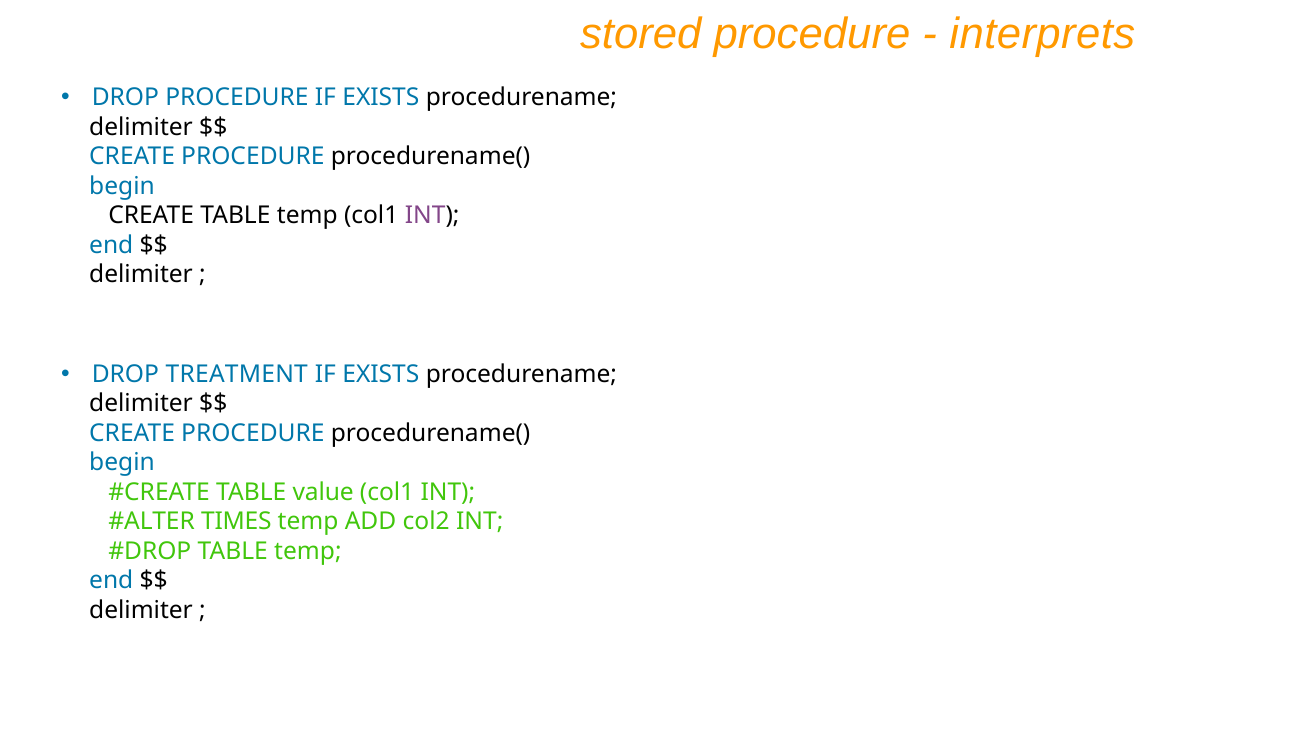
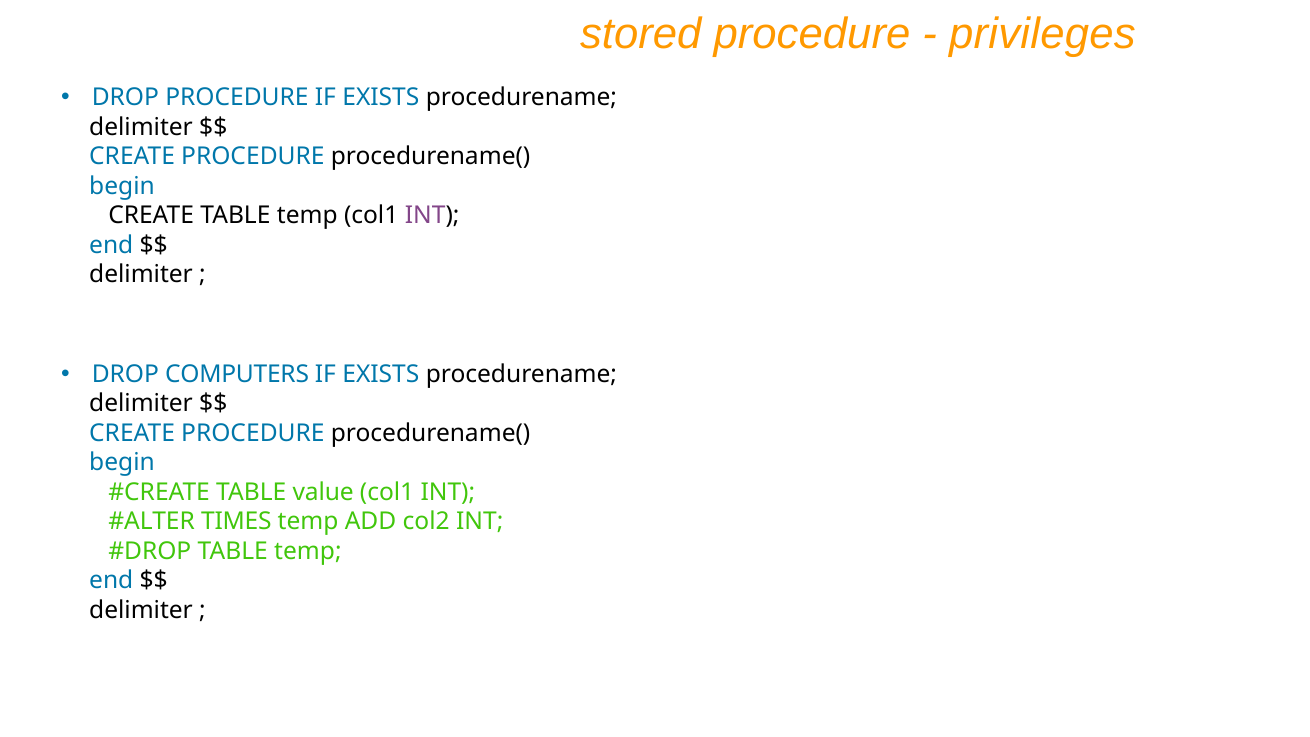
interprets: interprets -> privileges
TREATMENT: TREATMENT -> COMPUTERS
